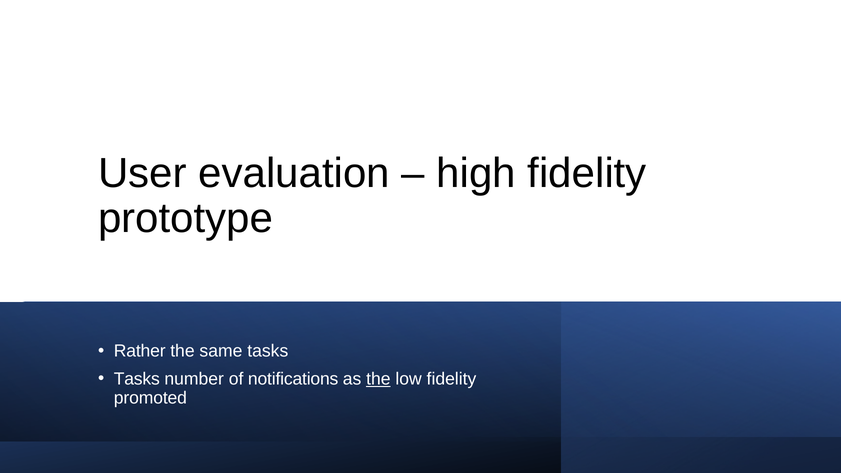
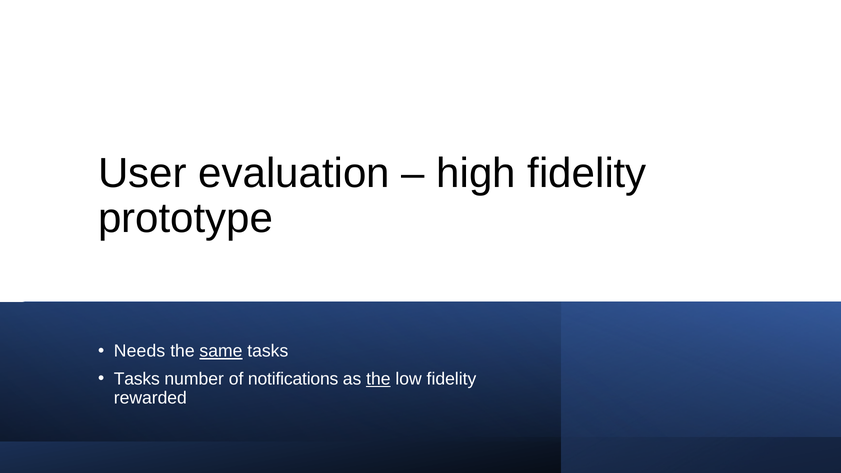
Rather: Rather -> Needs
same underline: none -> present
promoted: promoted -> rewarded
